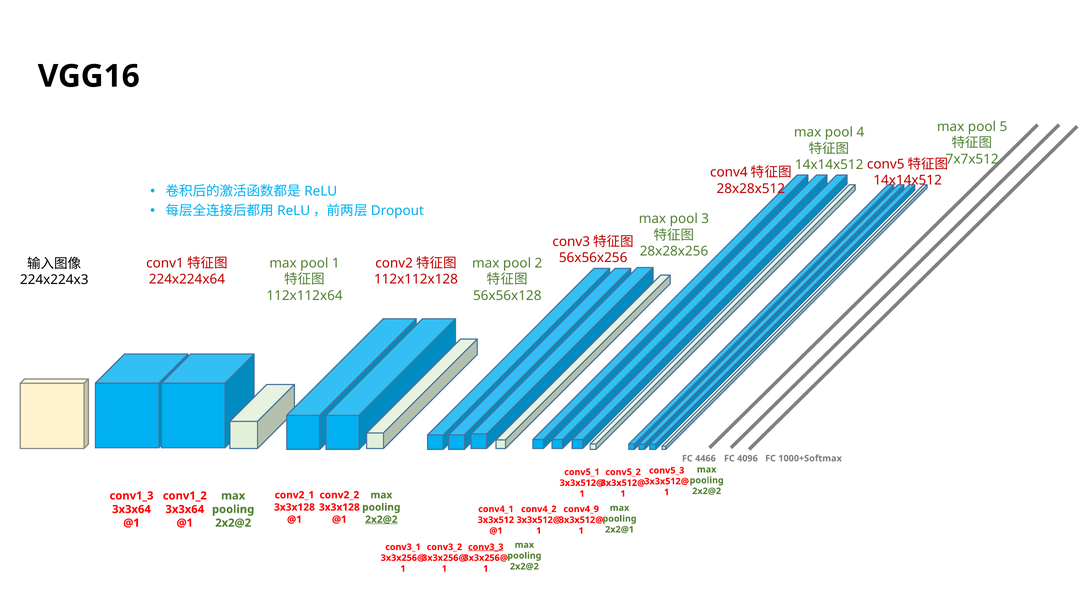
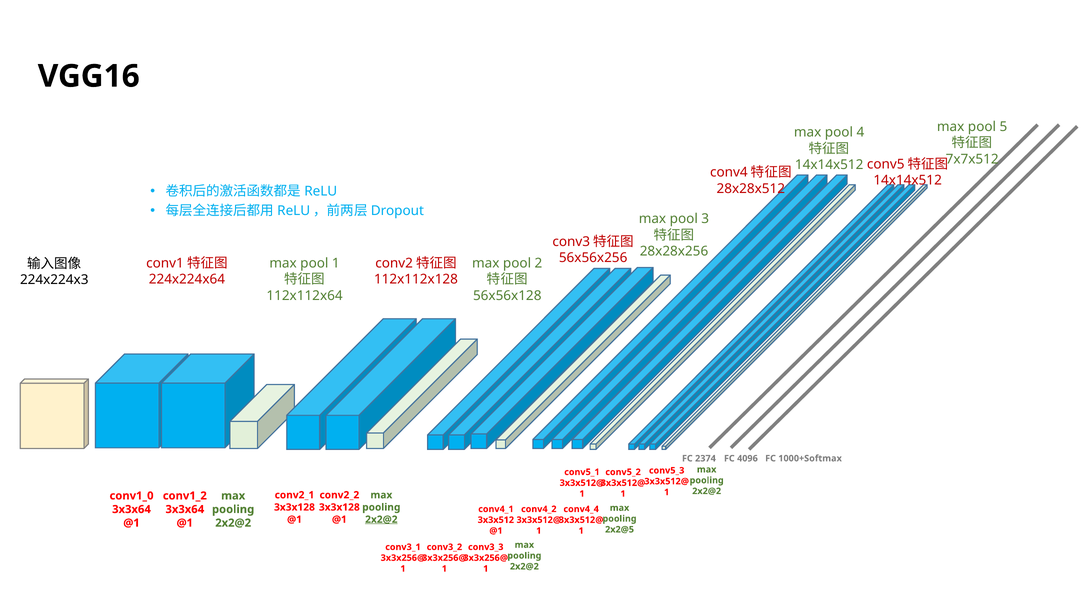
4466: 4466 -> 2374
conv1_3: conv1_3 -> conv1_0
conv4_9: conv4_9 -> conv4_4
2x2@1: 2x2@1 -> 2x2@5
conv3_3 underline: present -> none
